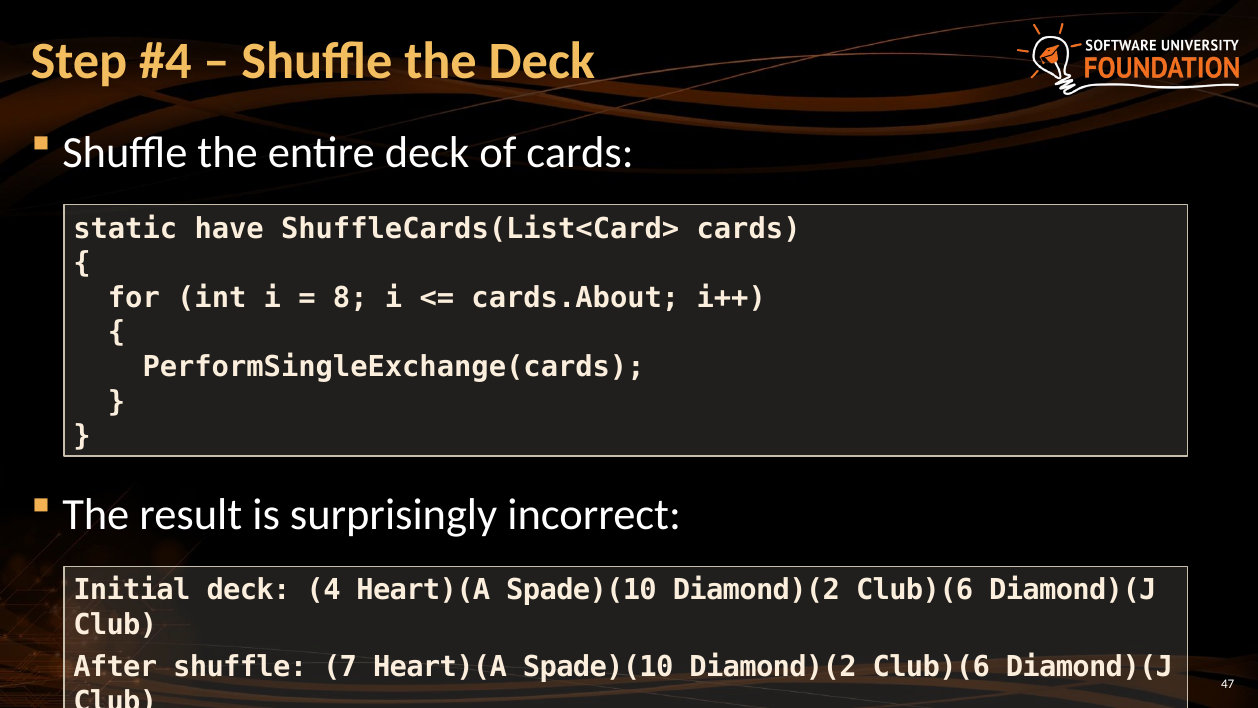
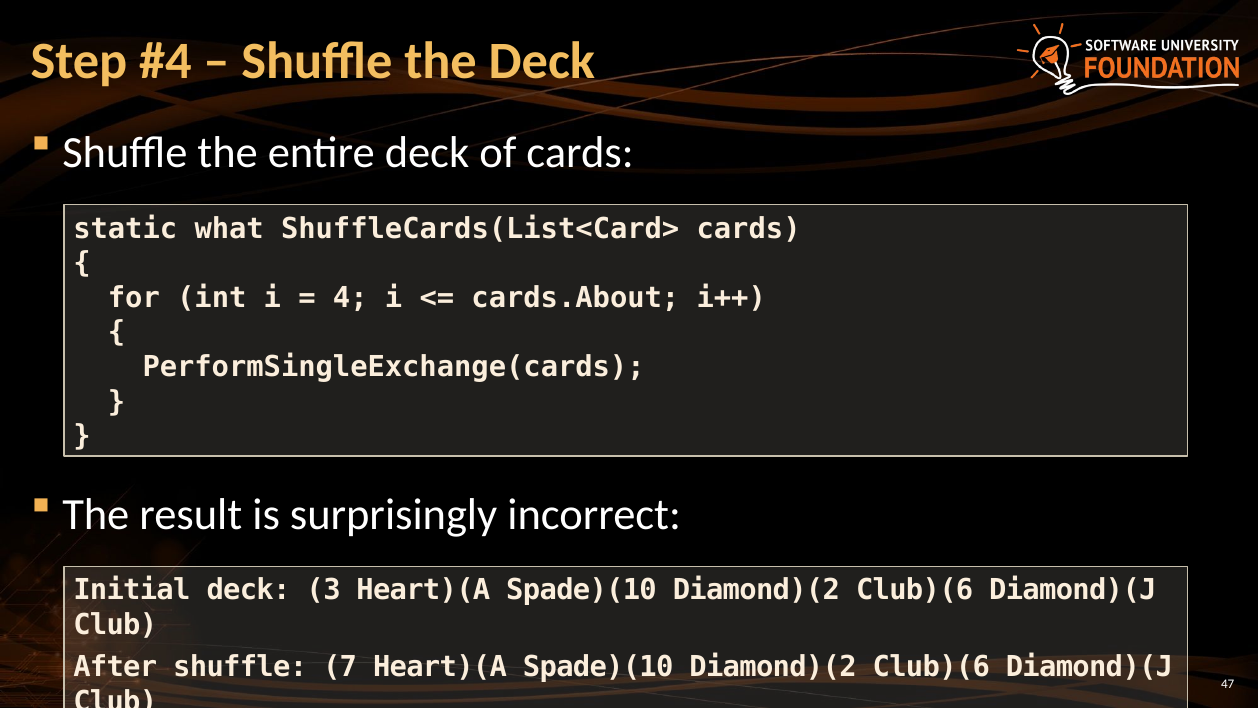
have: have -> what
8: 8 -> 4
4: 4 -> 3
